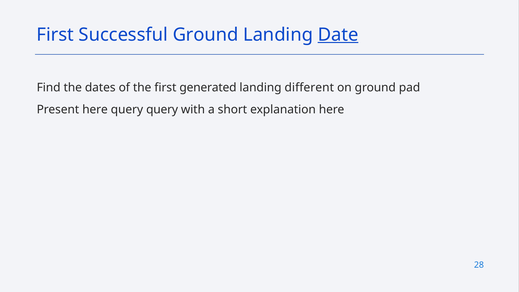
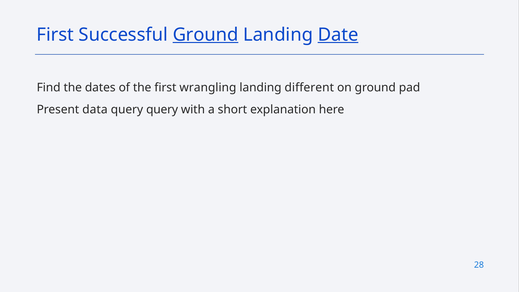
Ground at (206, 35) underline: none -> present
generated: generated -> wrangling
Present here: here -> data
